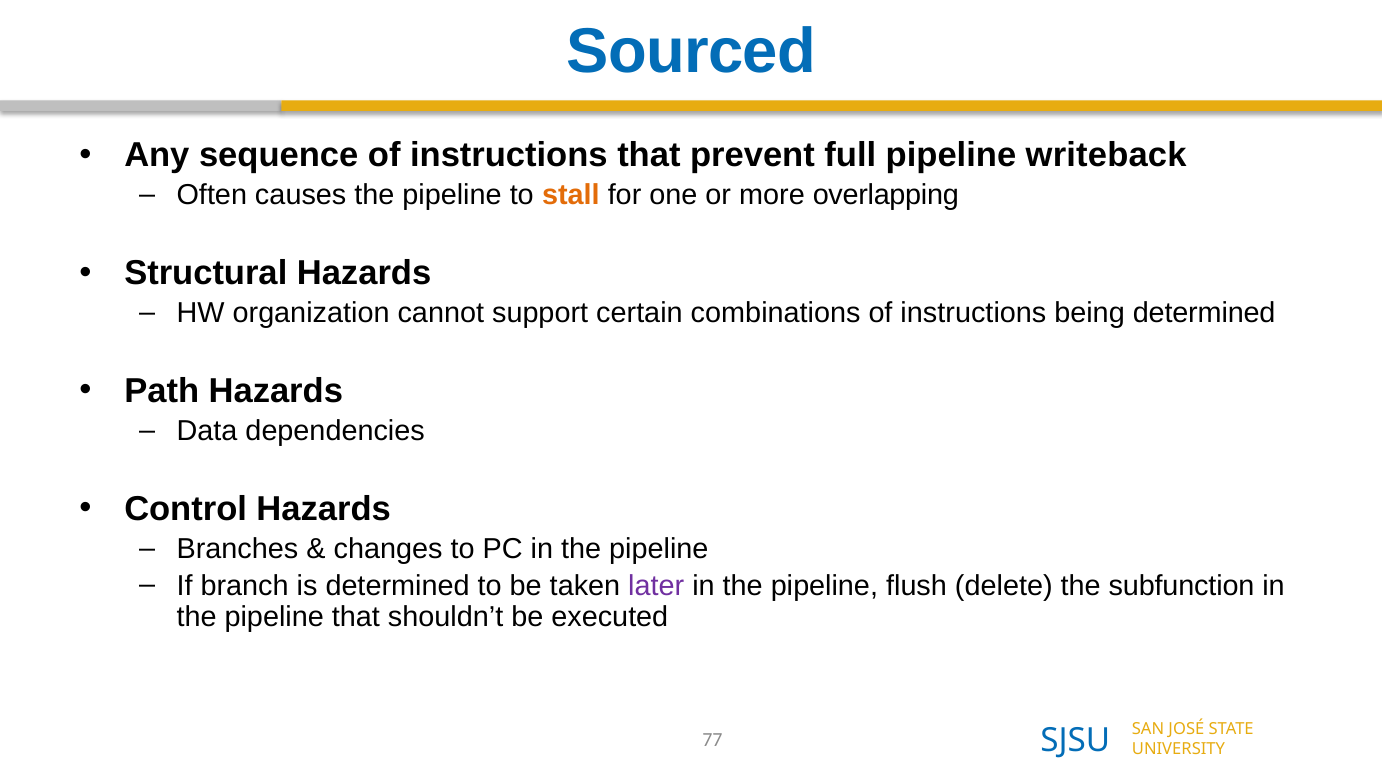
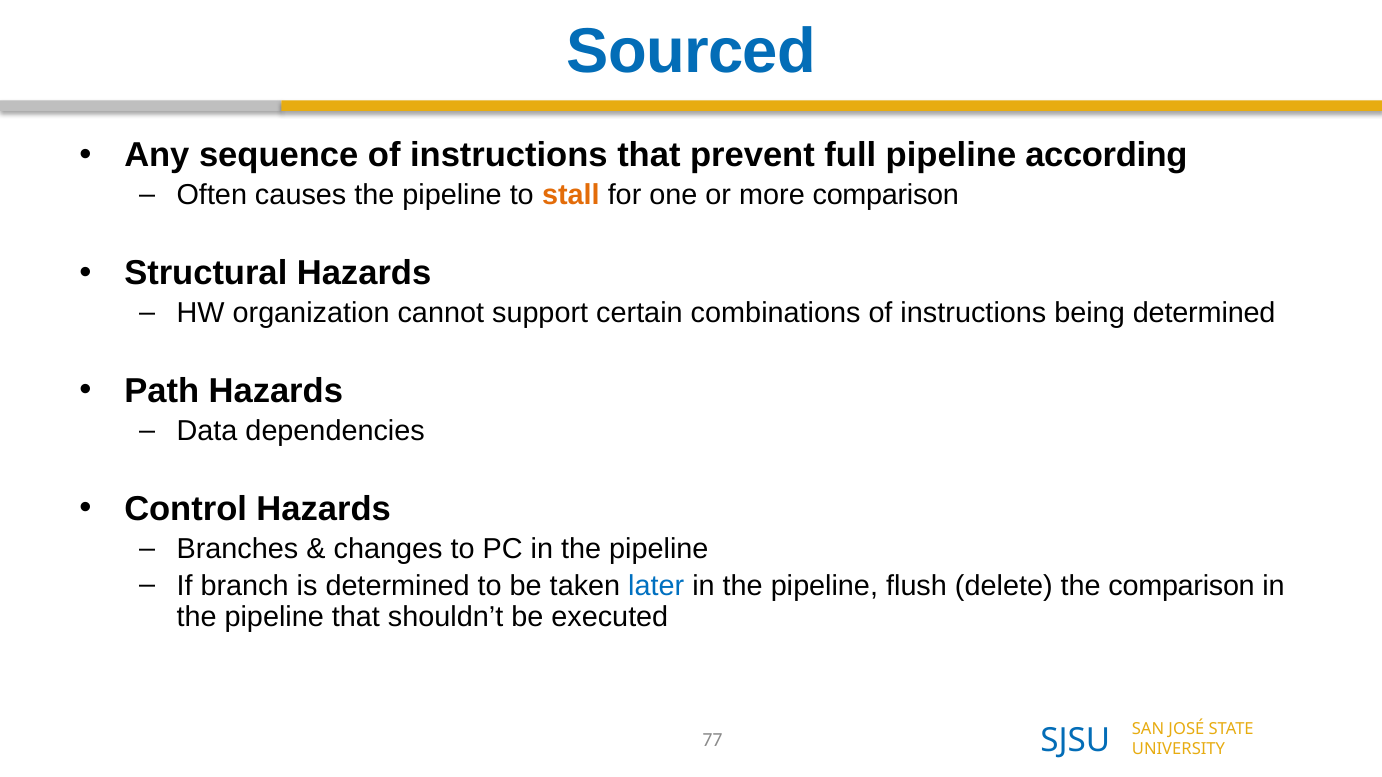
writeback: writeback -> according
more overlapping: overlapping -> comparison
later colour: purple -> blue
the subfunction: subfunction -> comparison
